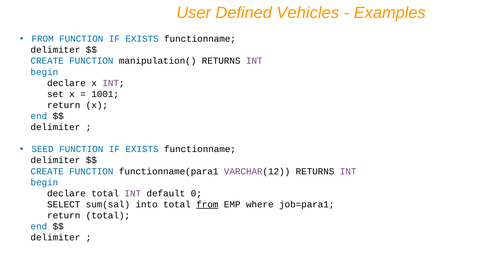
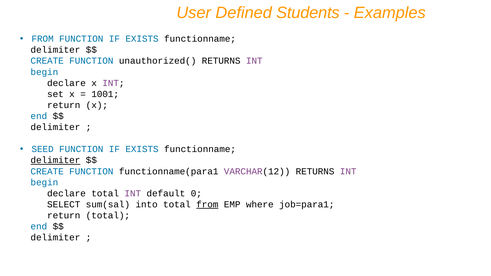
Vehicles: Vehicles -> Students
manipulation(: manipulation( -> unauthorized(
delimiter at (55, 160) underline: none -> present
